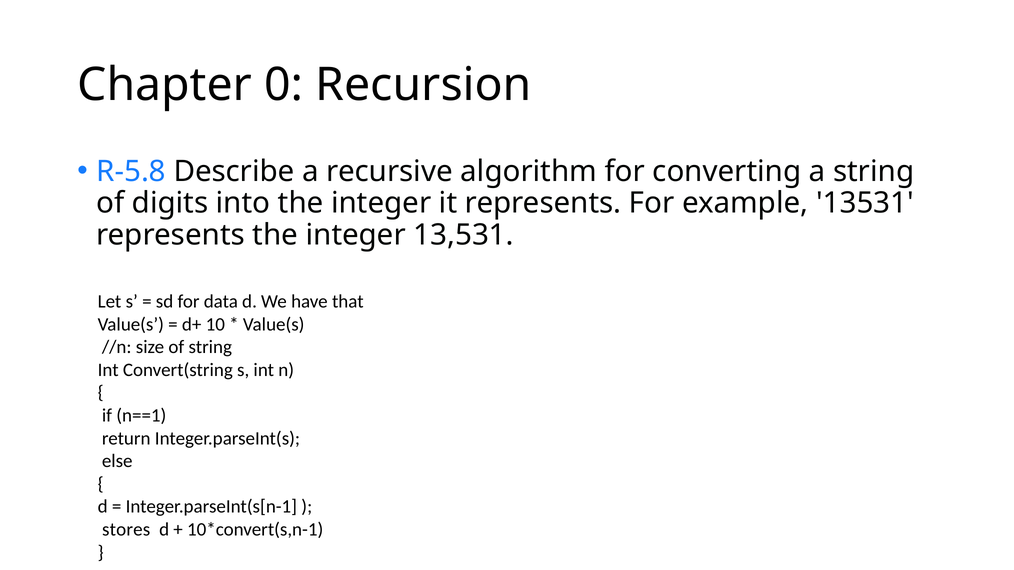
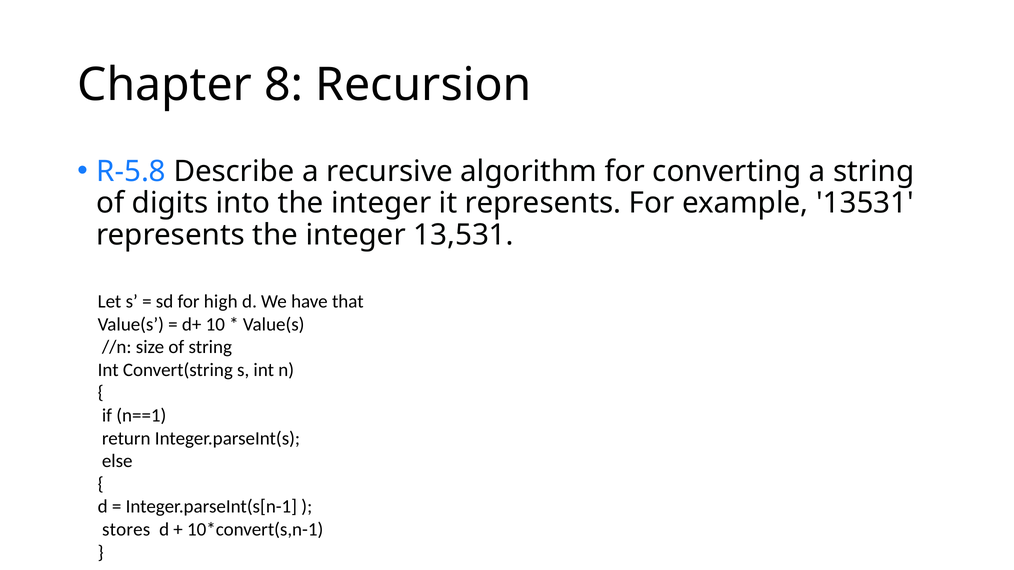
0: 0 -> 8
data: data -> high
